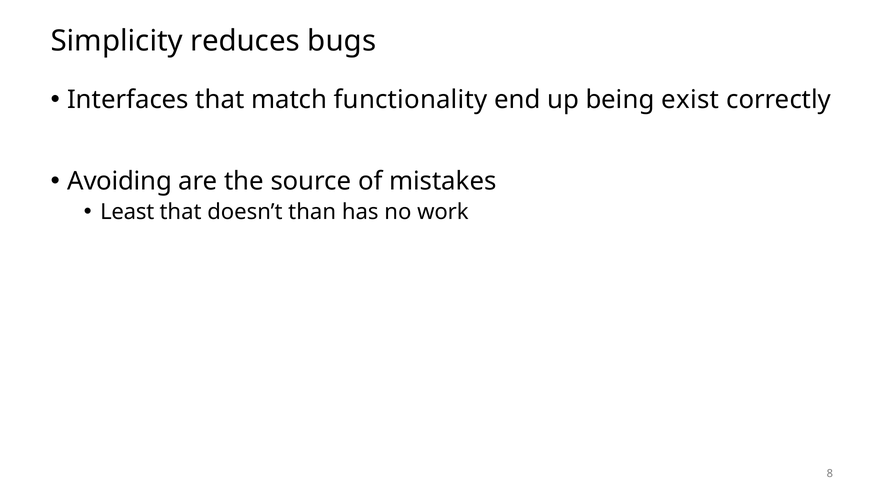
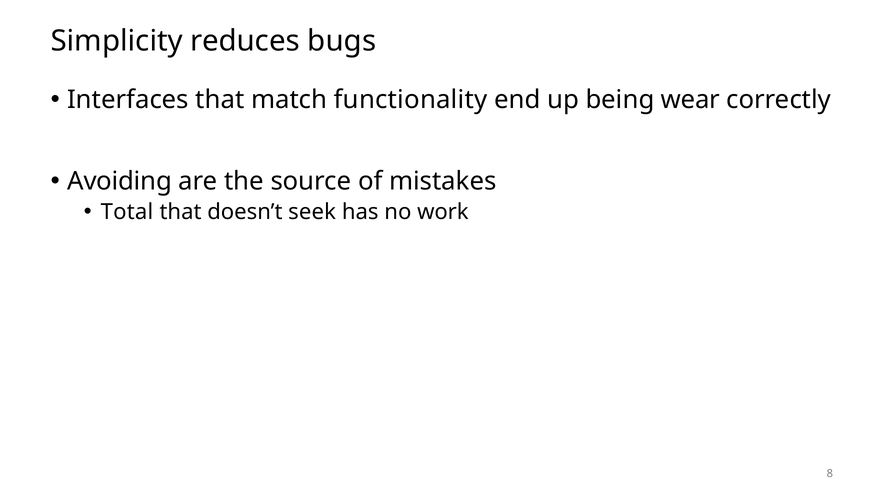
exist: exist -> wear
Least: Least -> Total
than: than -> seek
